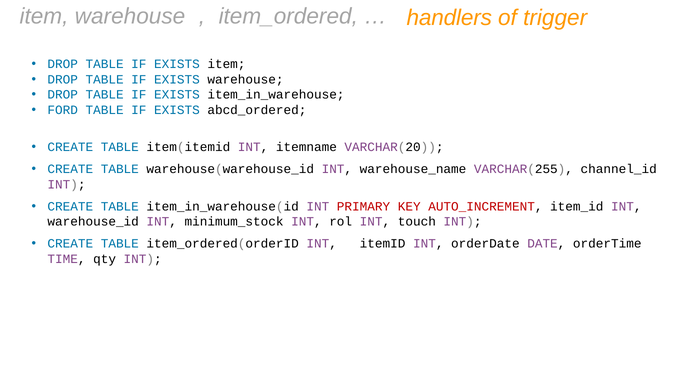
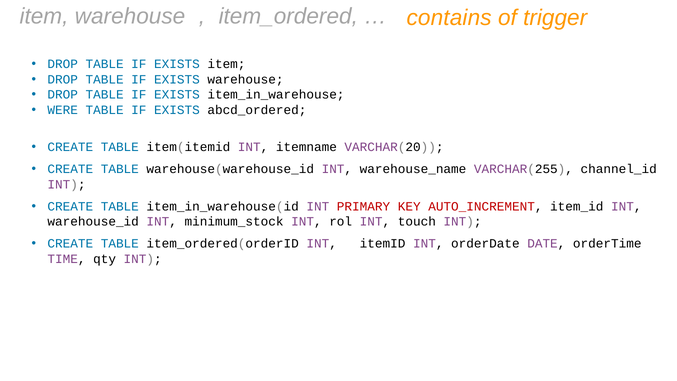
handlers: handlers -> contains
FORD: FORD -> WERE
